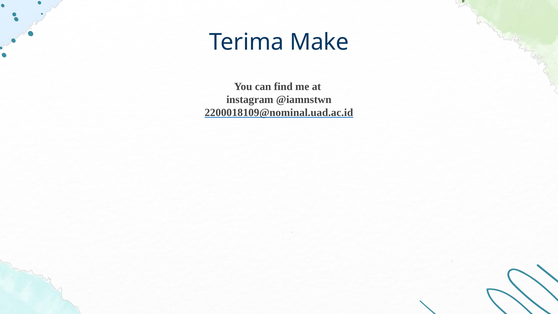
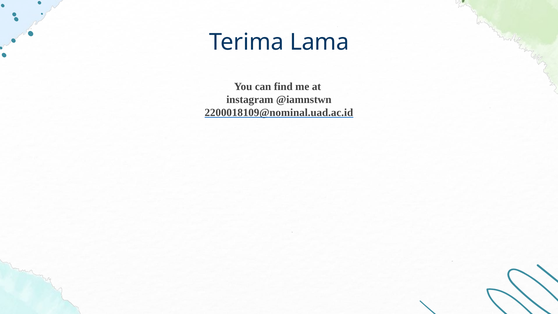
Make: Make -> Lama
